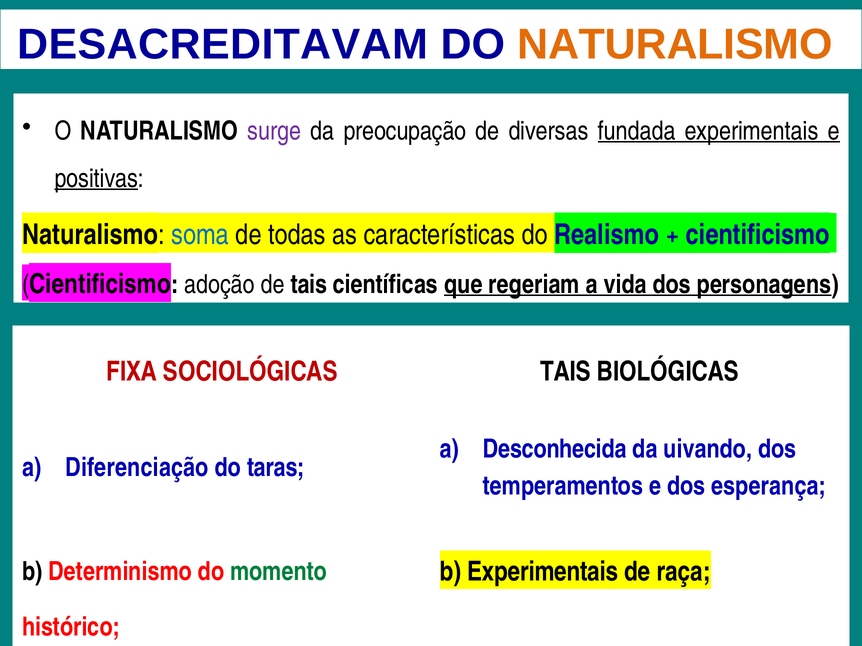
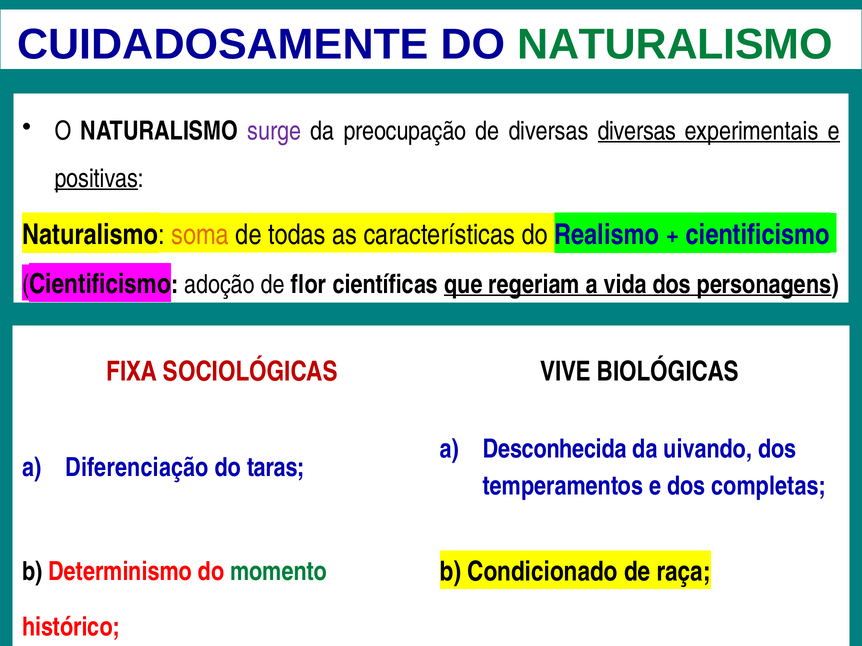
DESACREDITAVAM: DESACREDITAVAM -> CUIDADOSAMENTE
NATURALISMO at (675, 44) colour: orange -> green
diversas fundada: fundada -> diversas
soma colour: blue -> orange
de tais: tais -> flor
SOCIOLÓGICAS TAIS: TAIS -> VIVE
esperança: esperança -> completas
b Experimentais: Experimentais -> Condicionado
